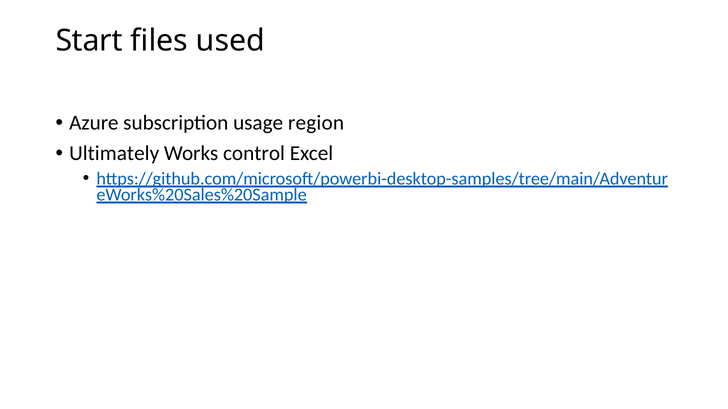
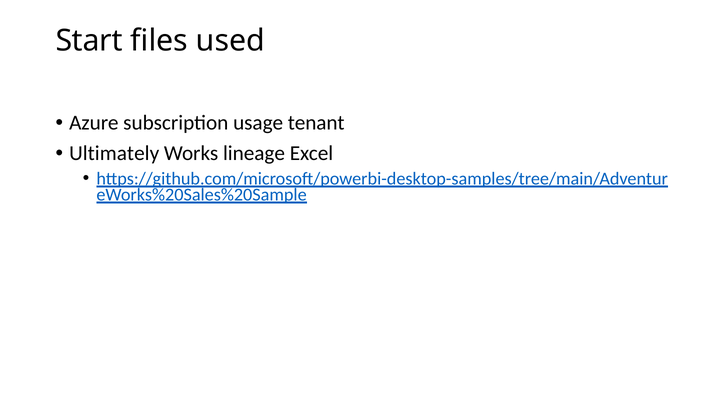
region: region -> tenant
control: control -> lineage
